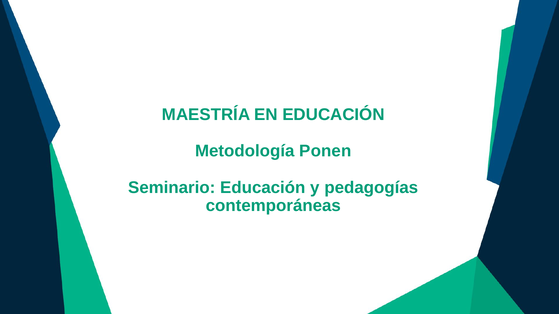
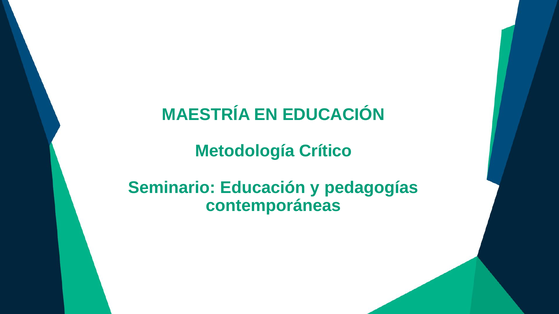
Ponen: Ponen -> Crítico
